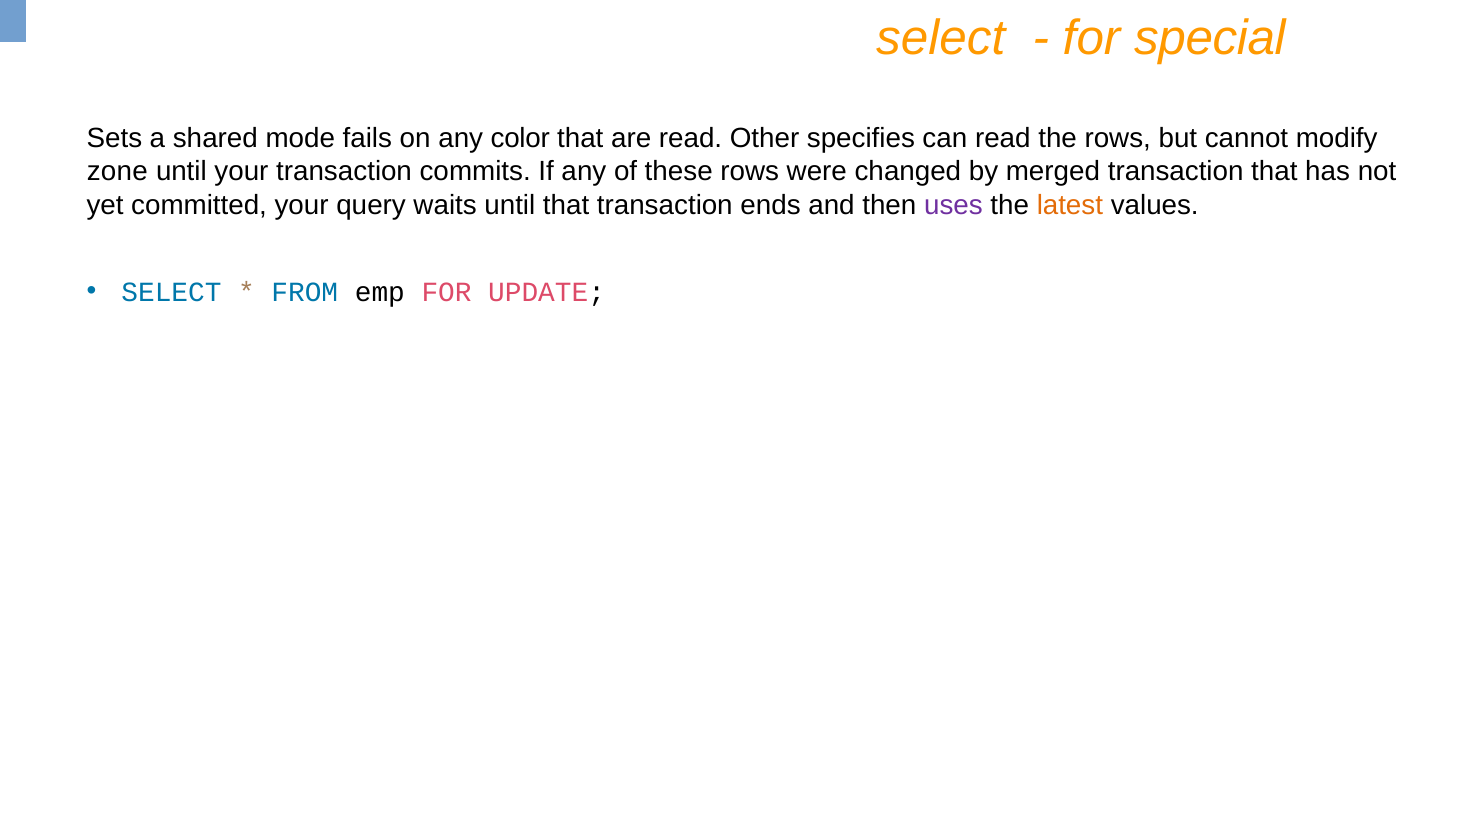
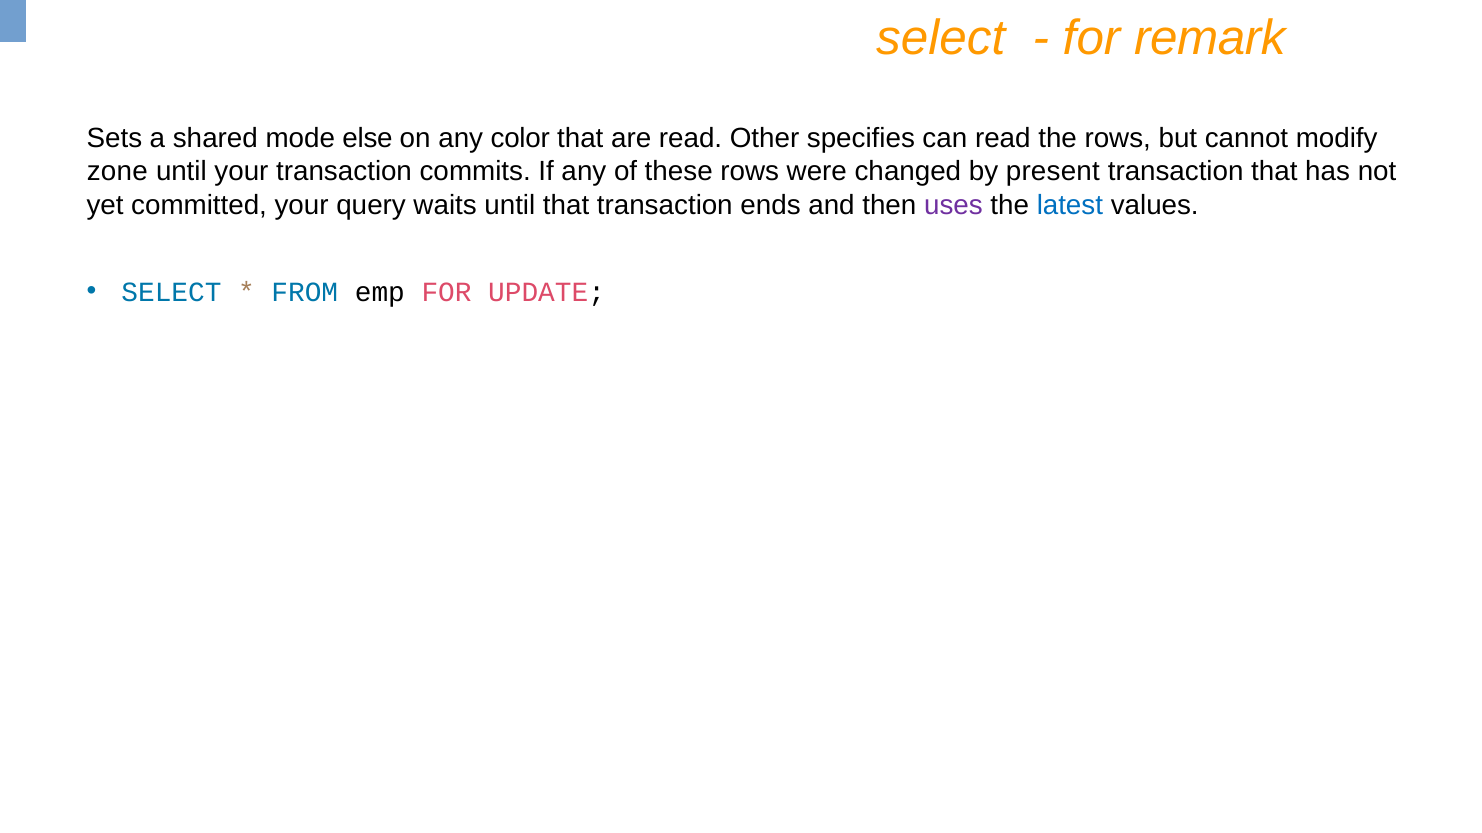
special: special -> remark
fails: fails -> else
merged: merged -> present
latest colour: orange -> blue
